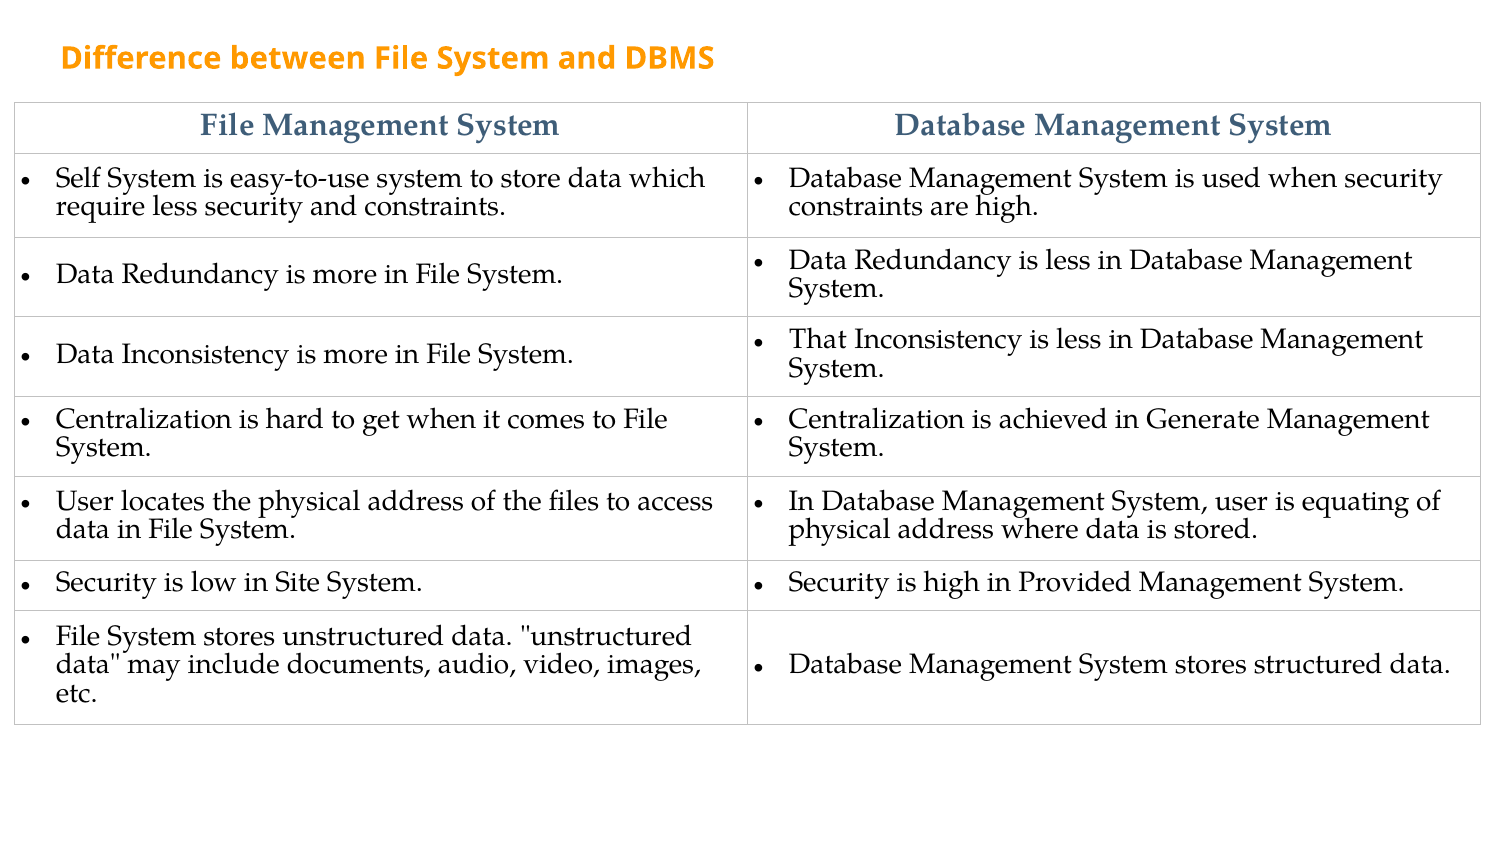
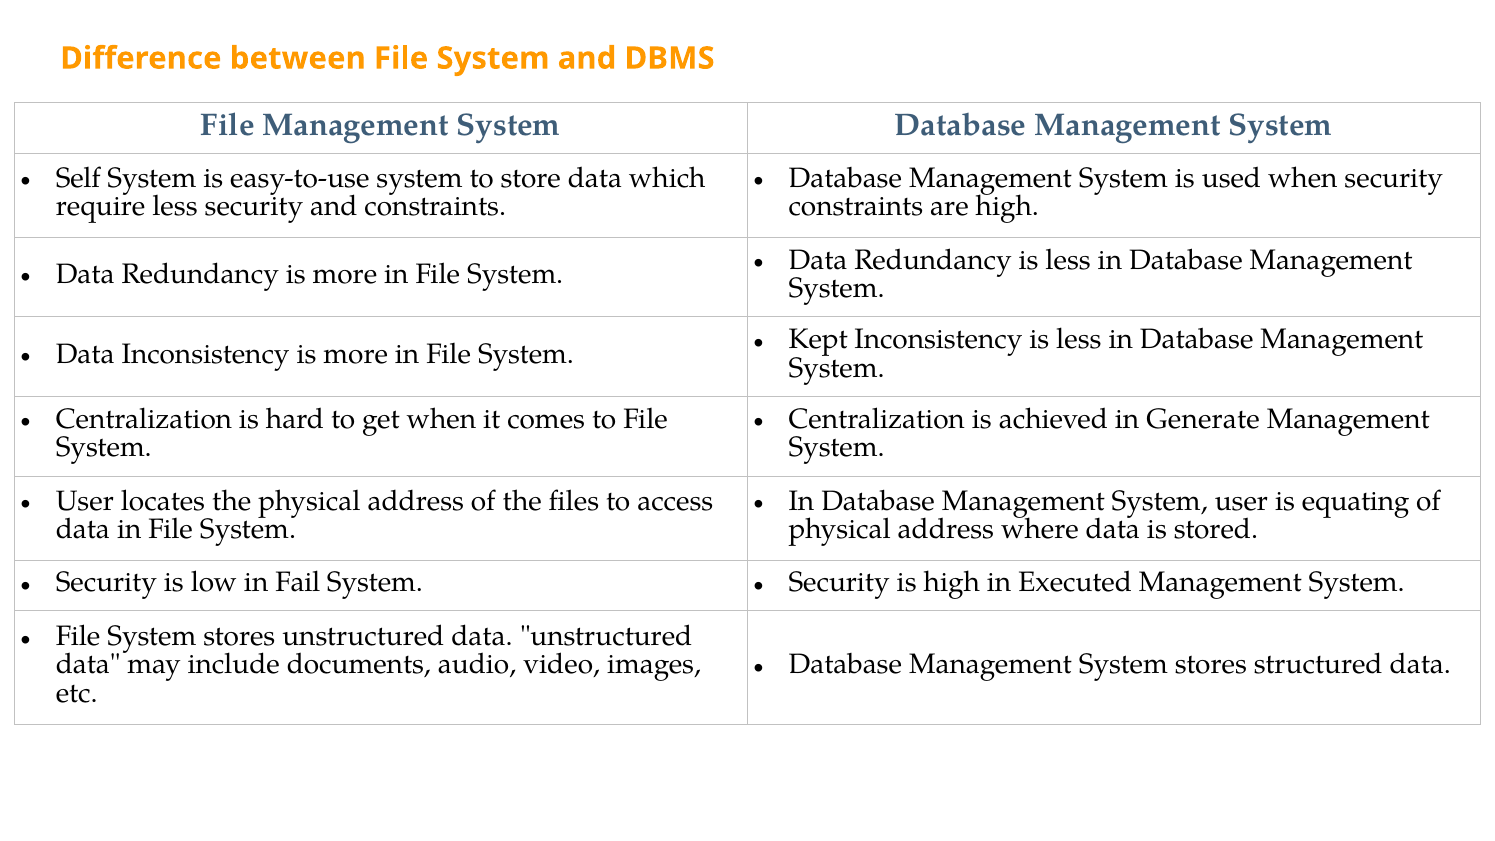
That: That -> Kept
Site: Site -> Fail
Provided: Provided -> Executed
